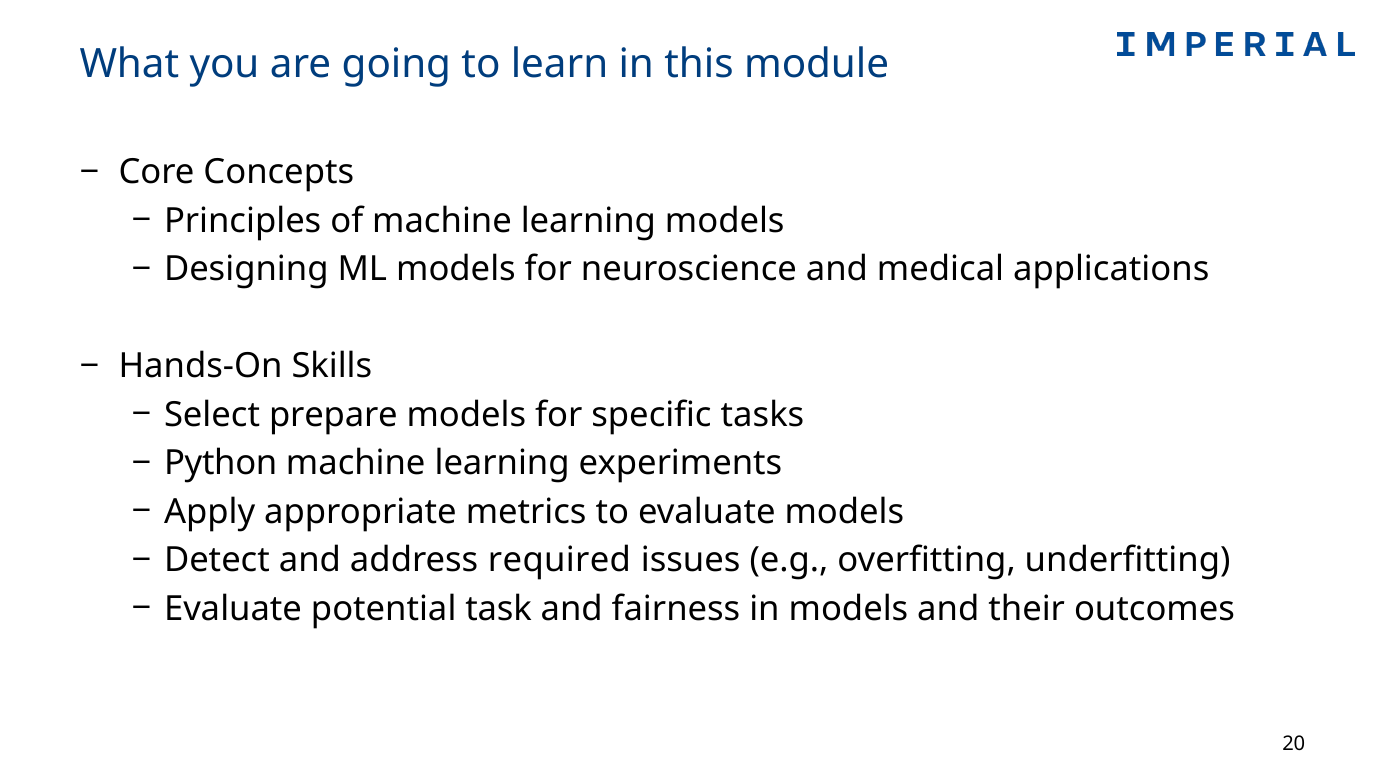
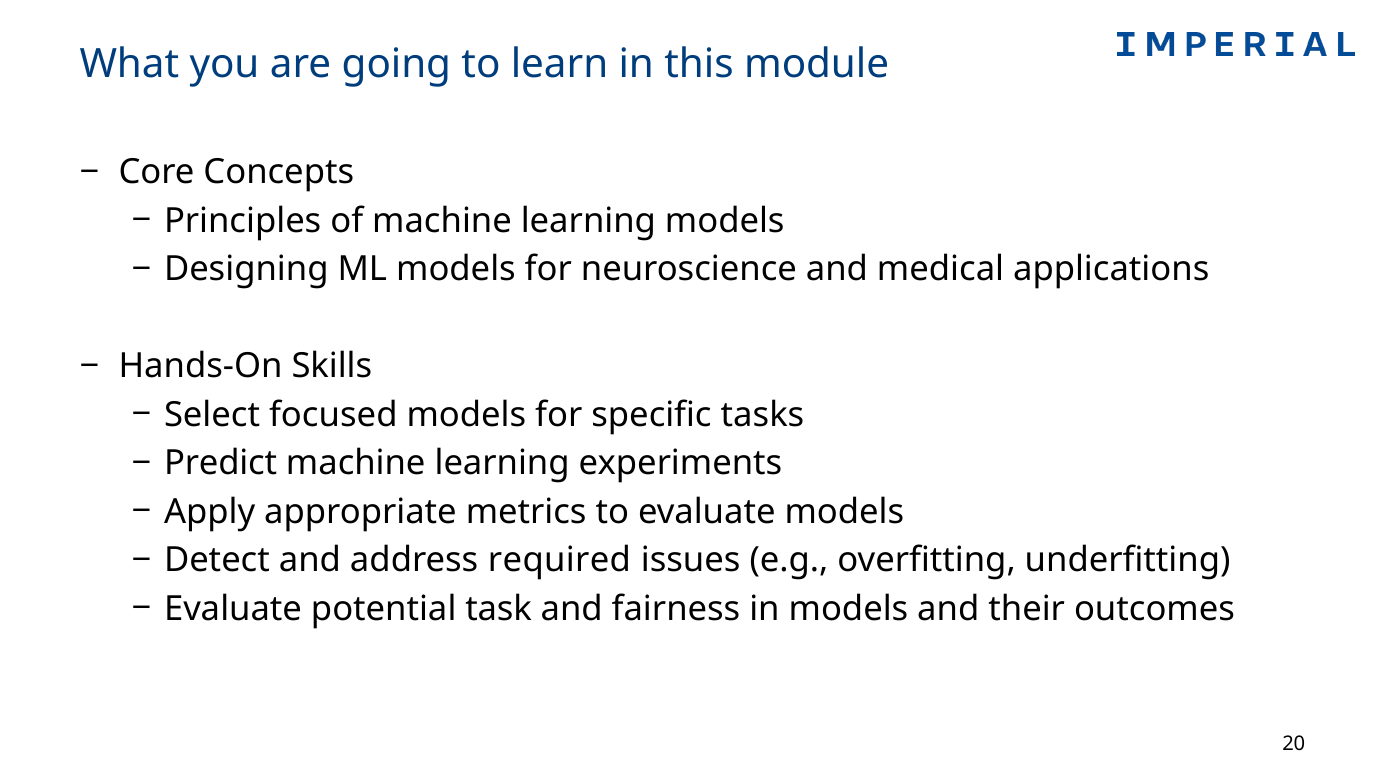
prepare: prepare -> focused
Python: Python -> Predict
